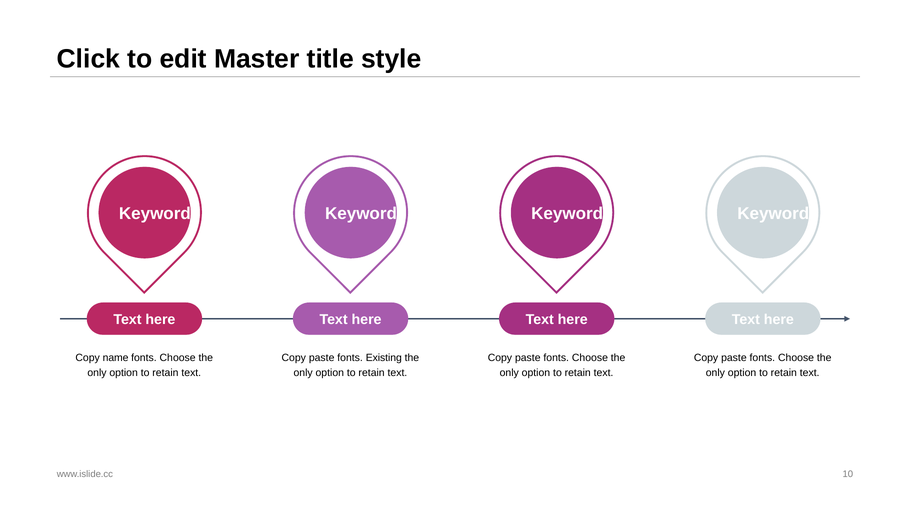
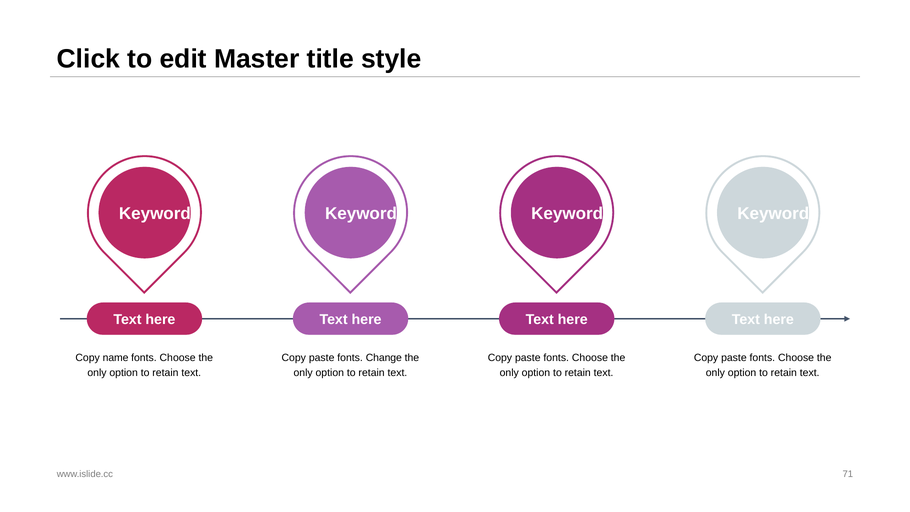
Existing: Existing -> Change
10: 10 -> 71
